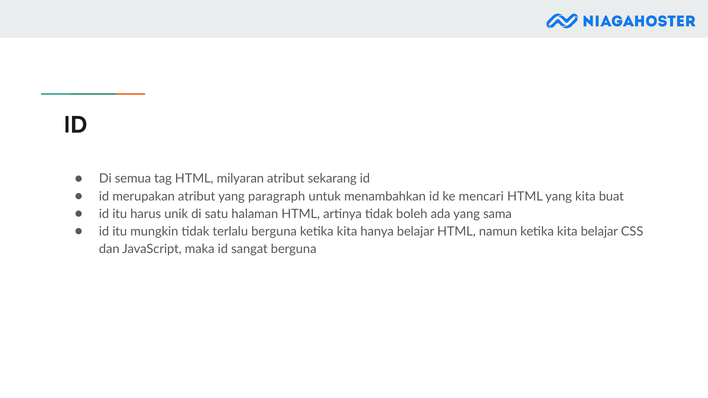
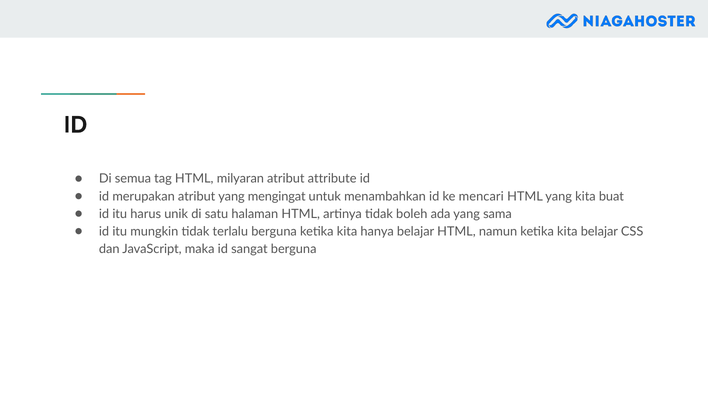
sekarang: sekarang -> attribute
paragraph: paragraph -> mengingat
